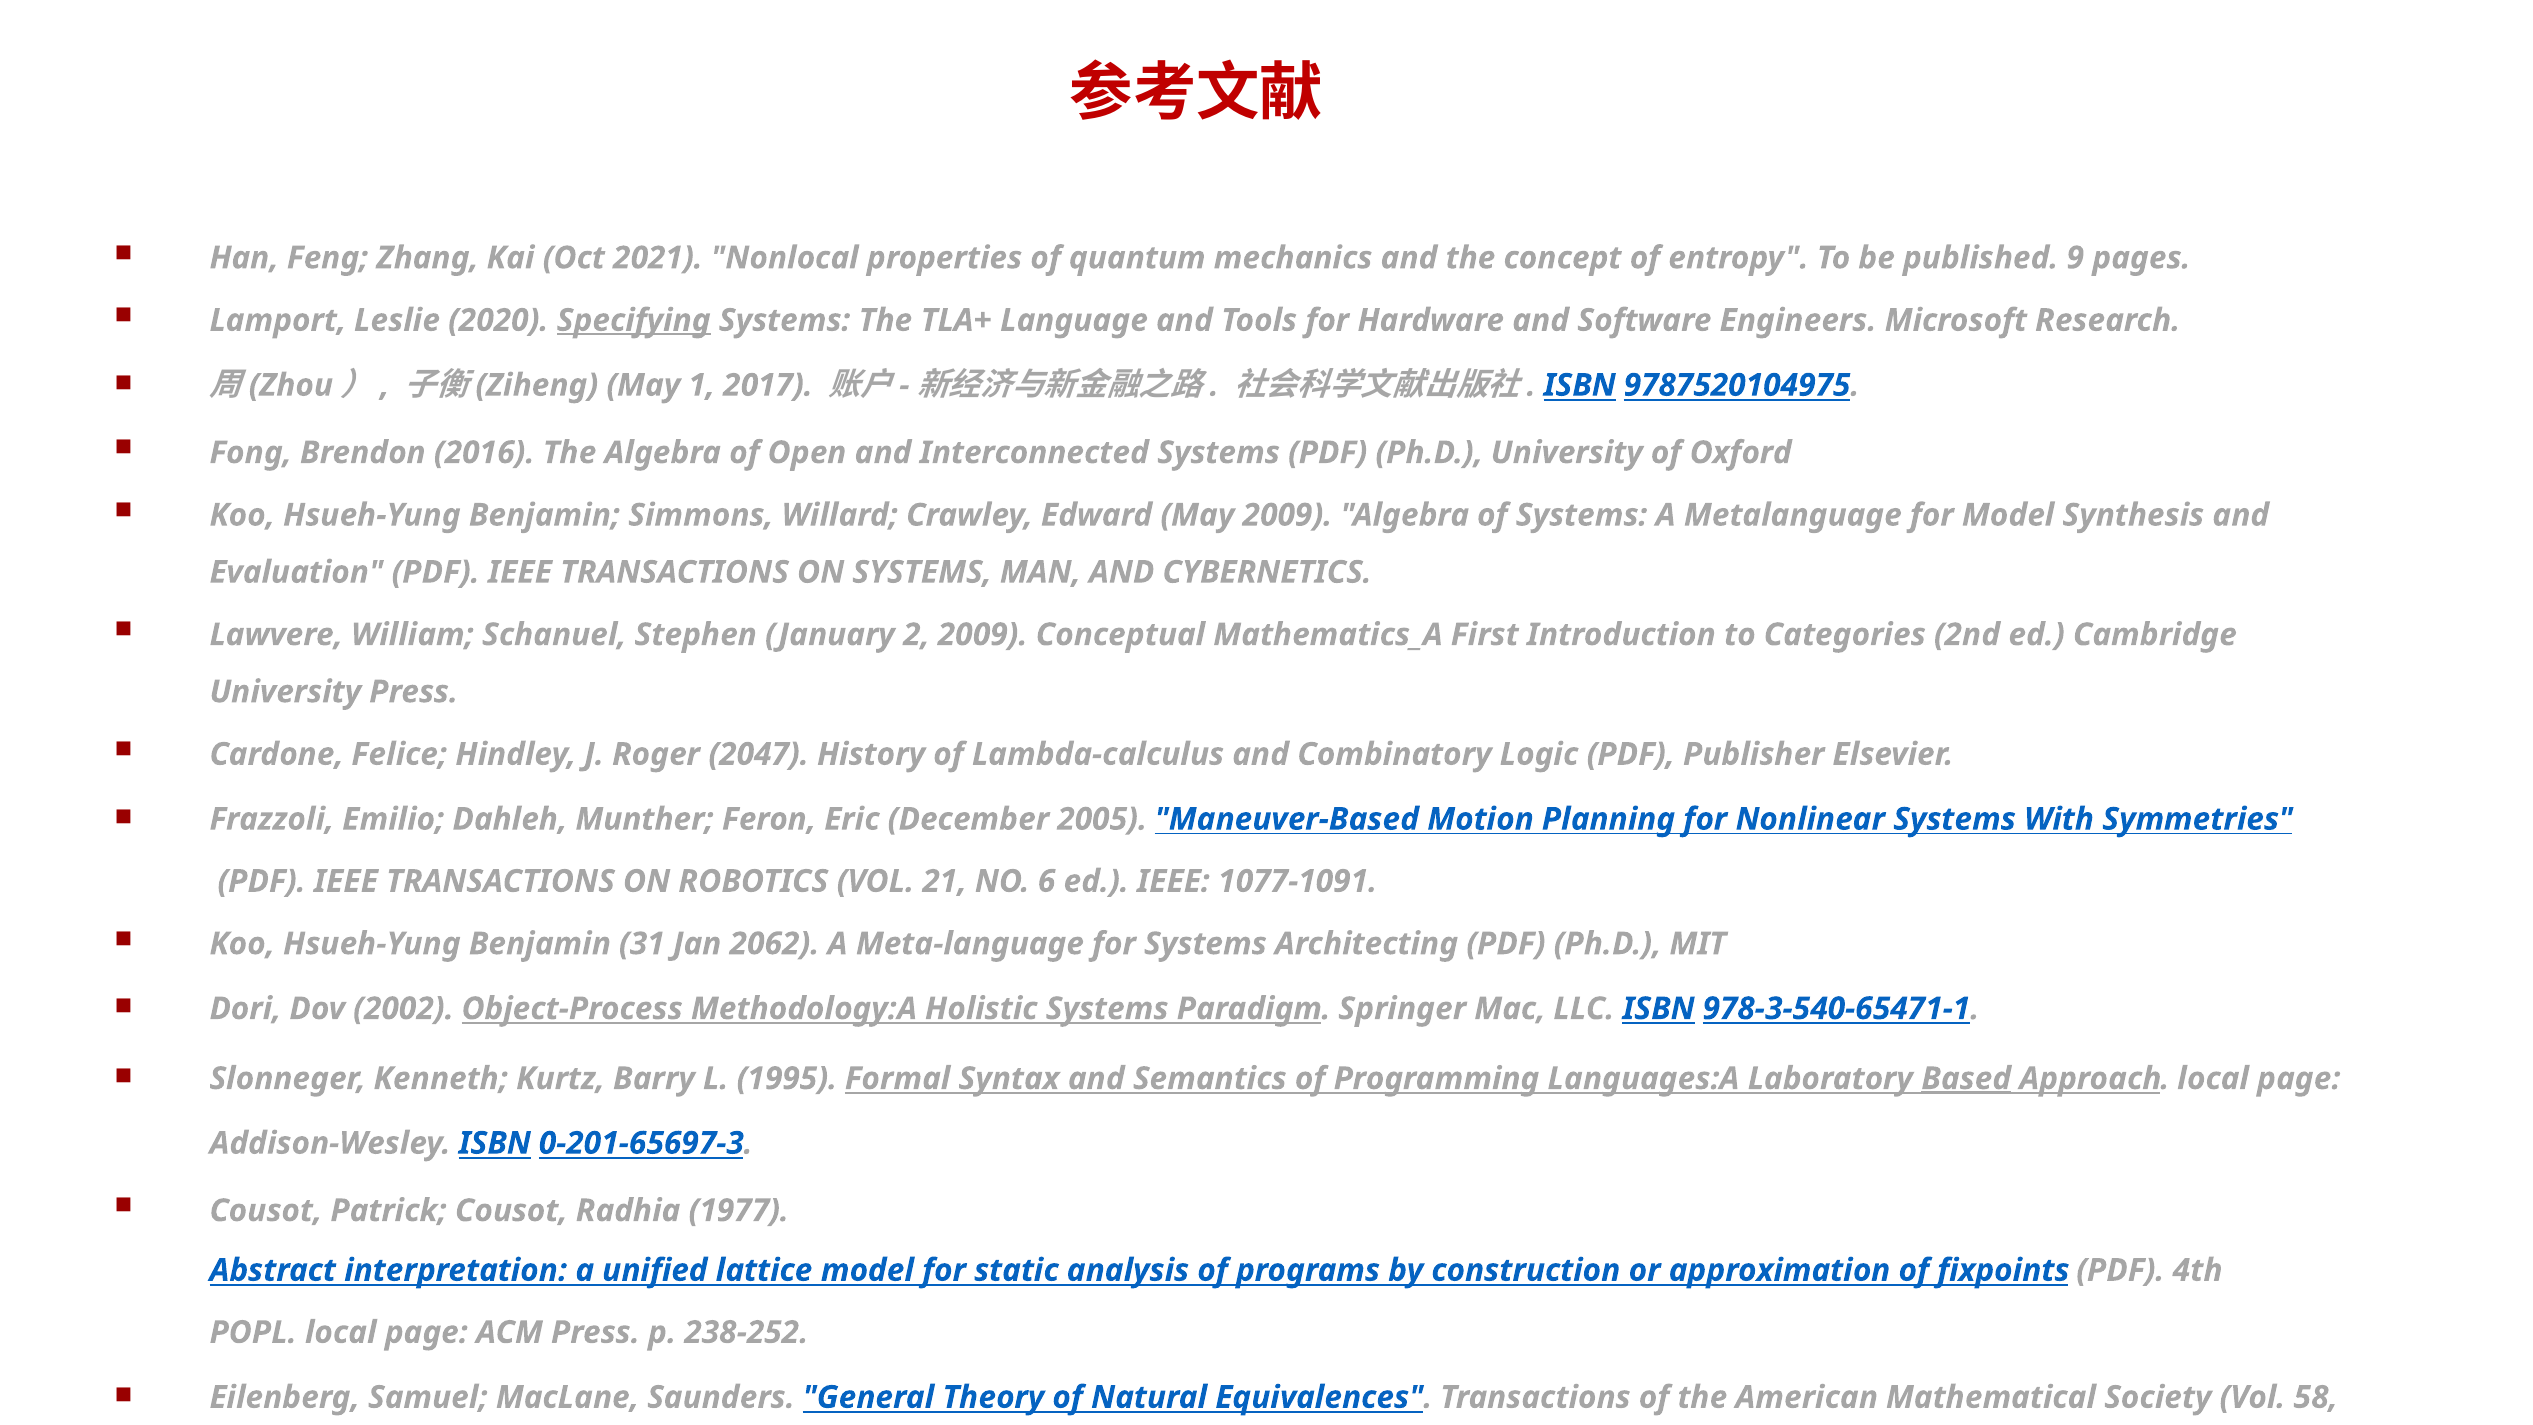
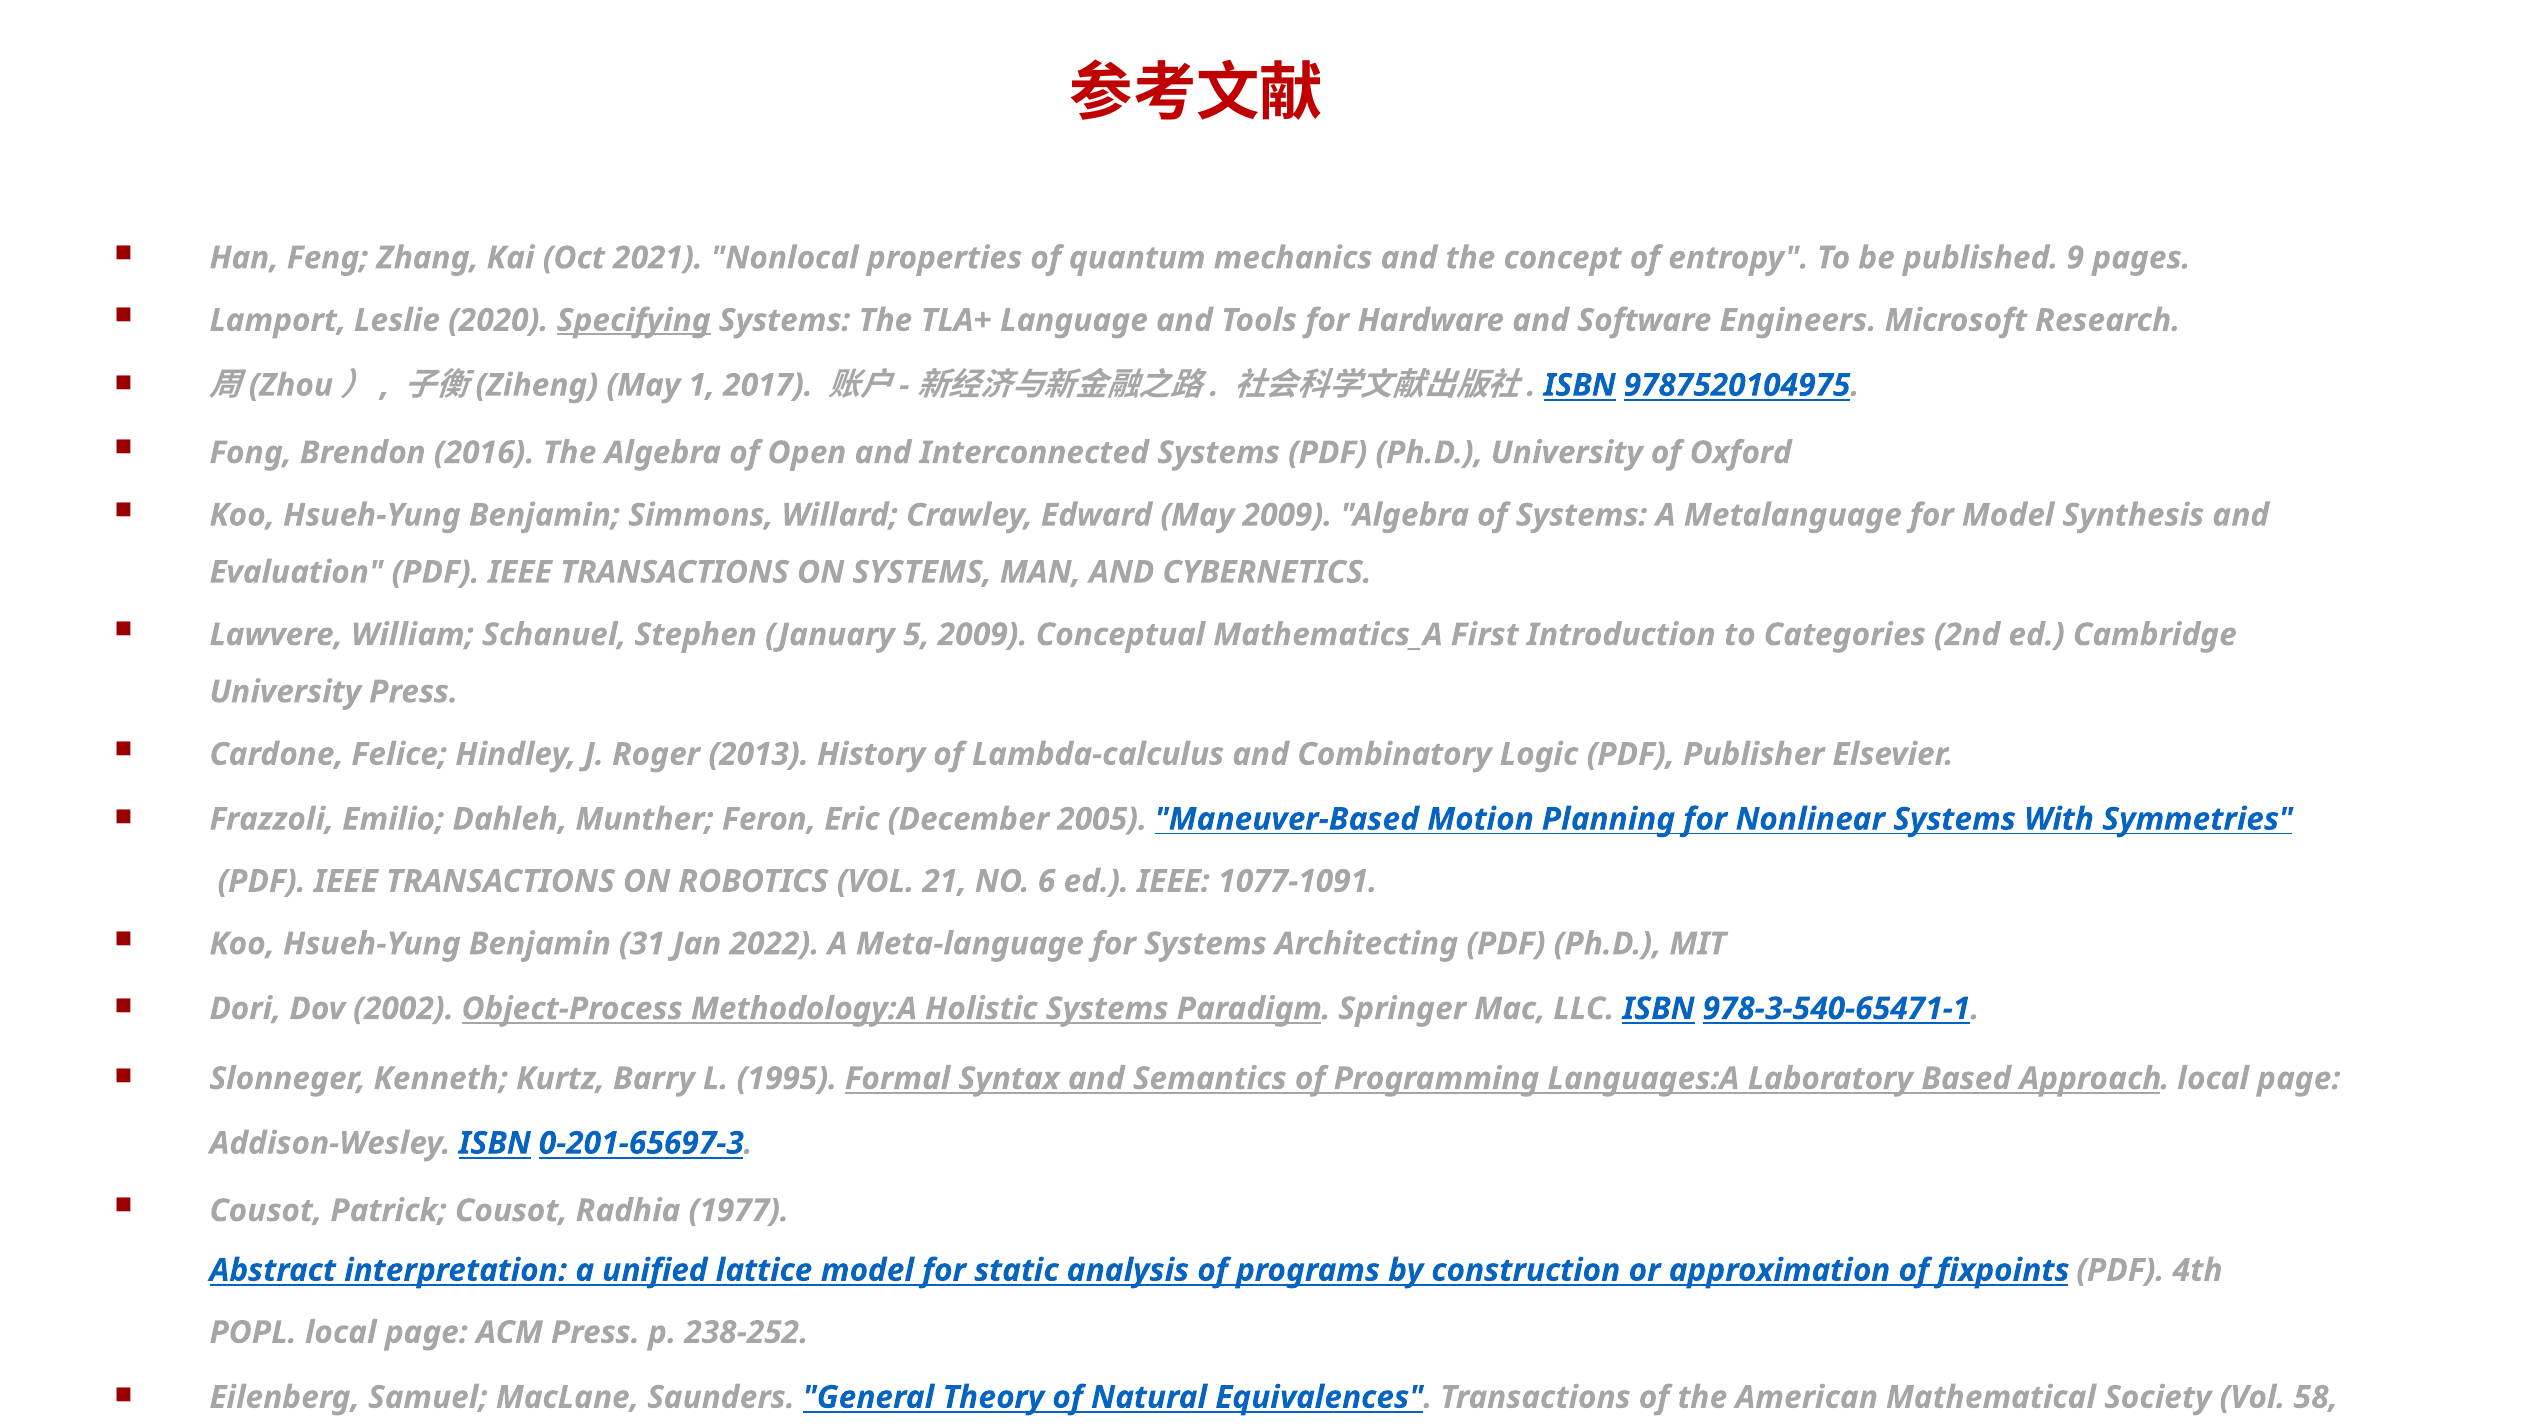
January 2: 2 -> 5
2047: 2047 -> 2013
2062: 2062 -> 2022
Based underline: present -> none
